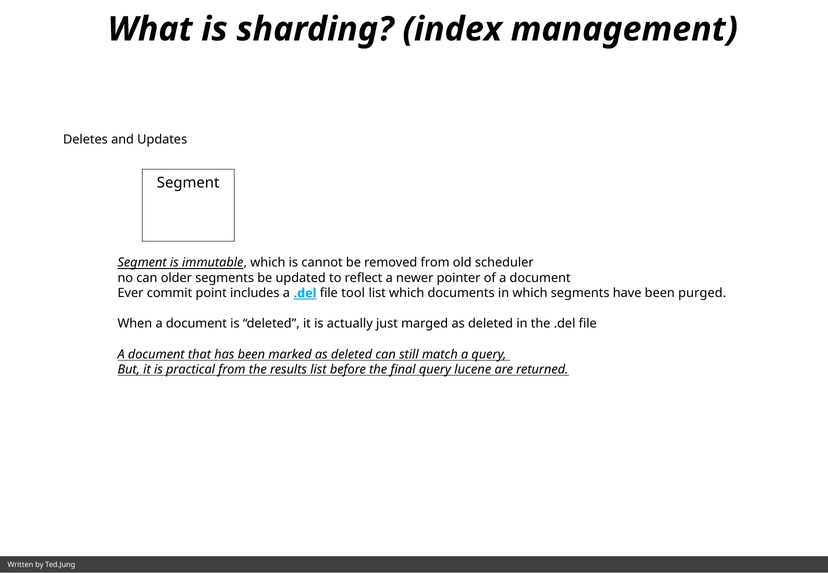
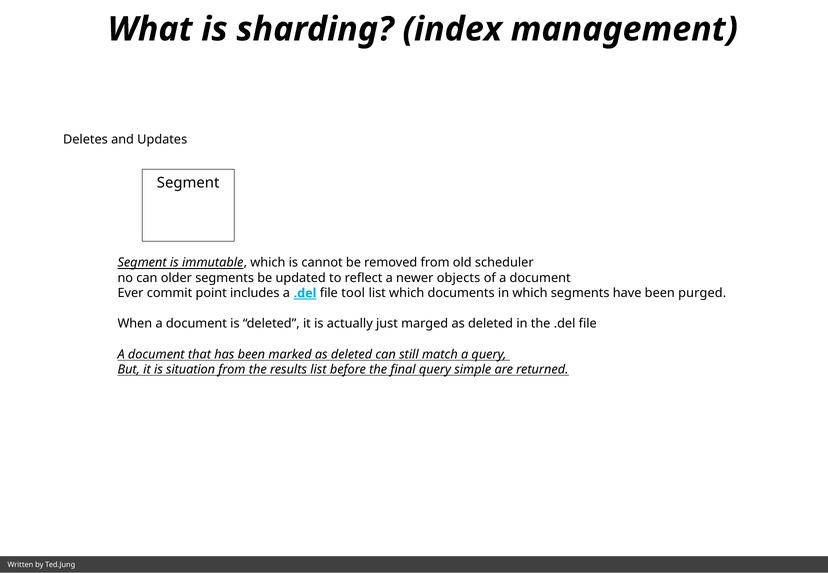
pointer: pointer -> objects
practical: practical -> situation
lucene: lucene -> simple
